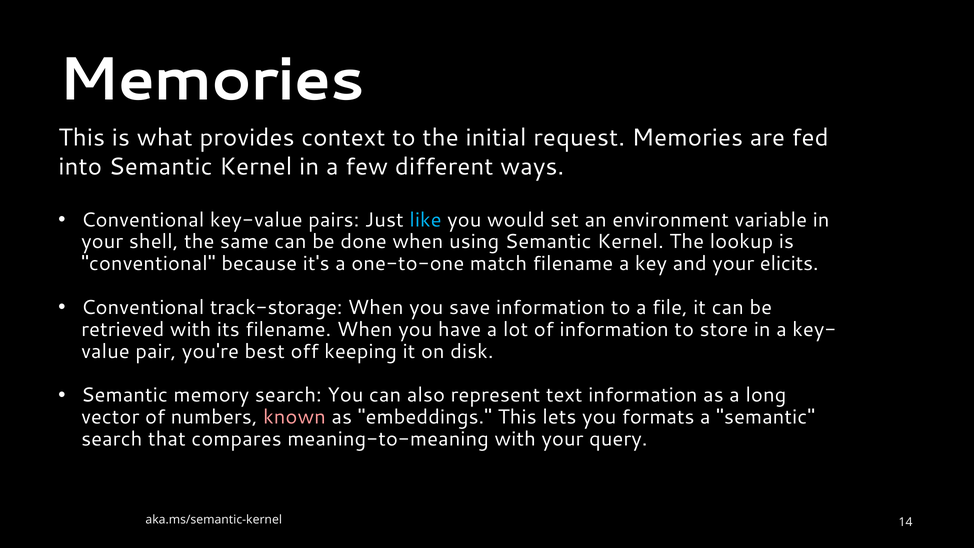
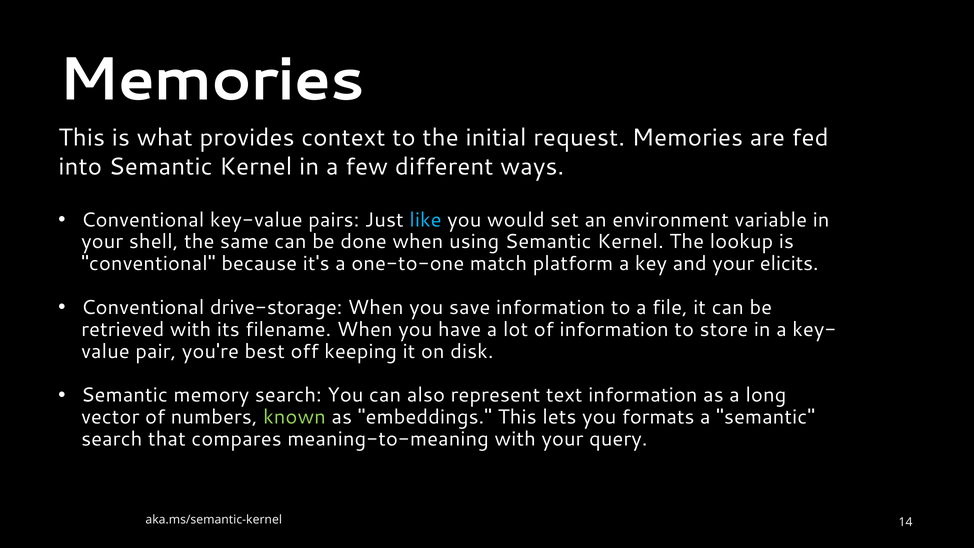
match filename: filename -> platform
track-storage: track-storage -> drive-storage
known colour: pink -> light green
